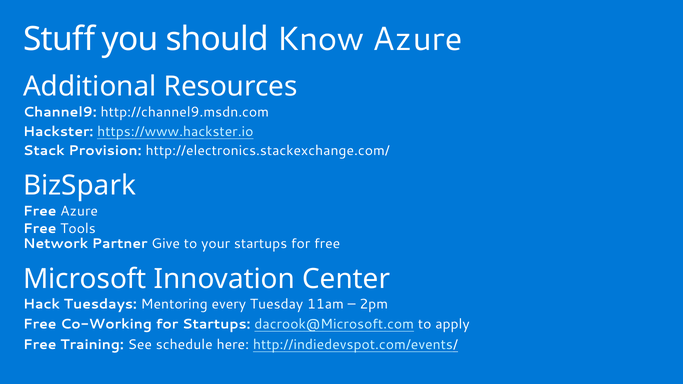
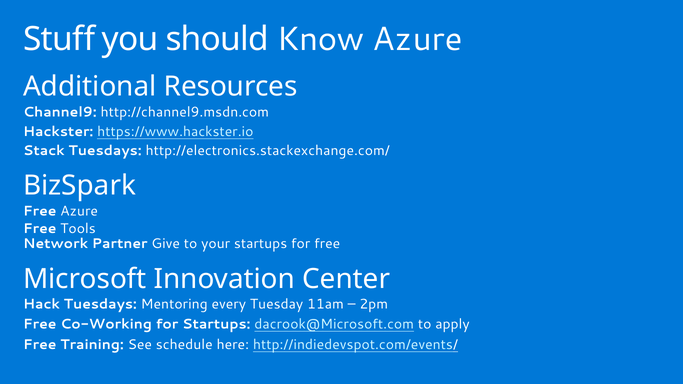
Stack Provision: Provision -> Tuesdays
